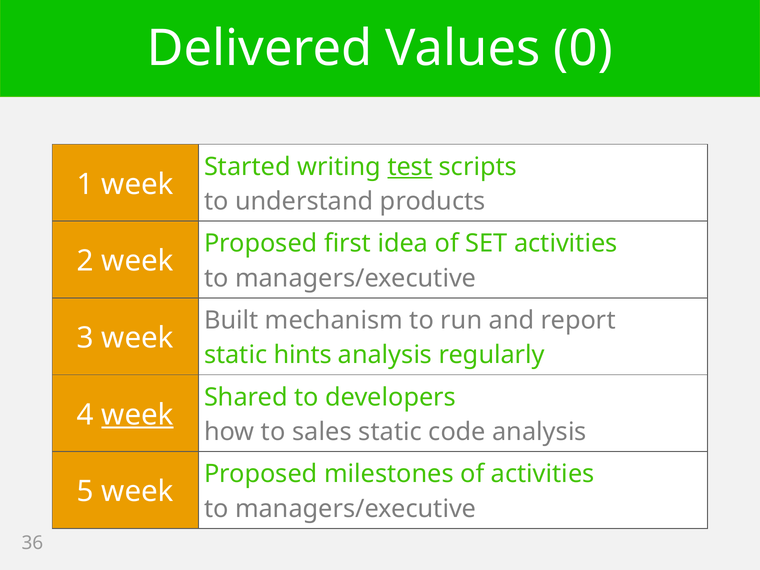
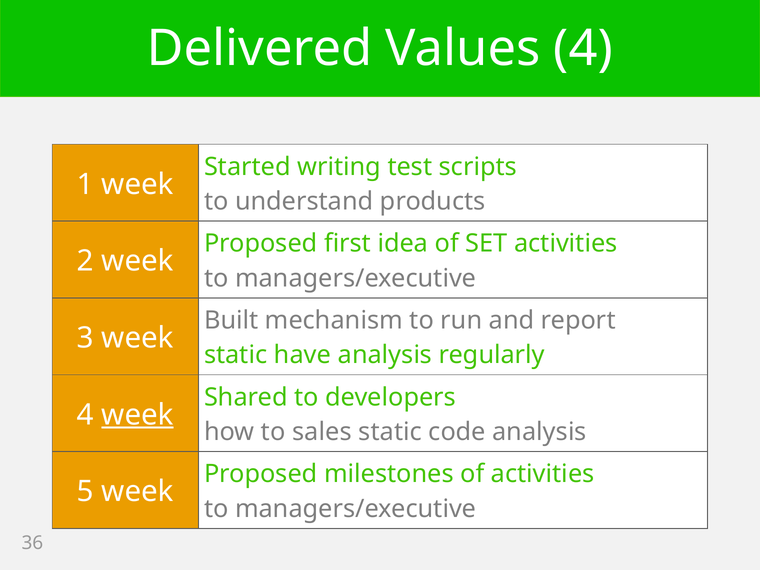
Values 0: 0 -> 4
test underline: present -> none
hints: hints -> have
